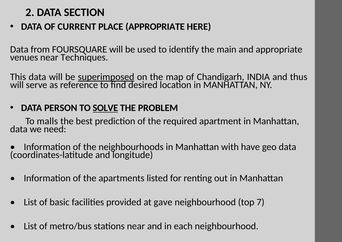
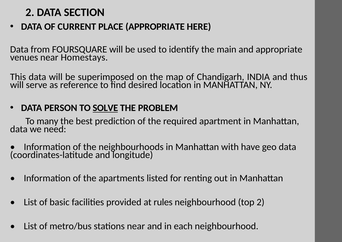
Techniques: Techniques -> Homestays
superimposed underline: present -> none
malls: malls -> many
gave: gave -> rules
top 7: 7 -> 2
